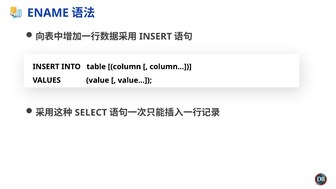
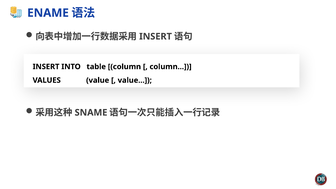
SELECT: SELECT -> SNAME
